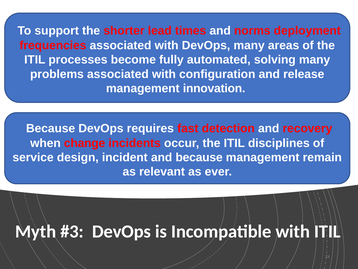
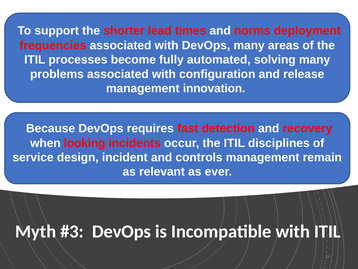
change: change -> looking
and because: because -> controls
